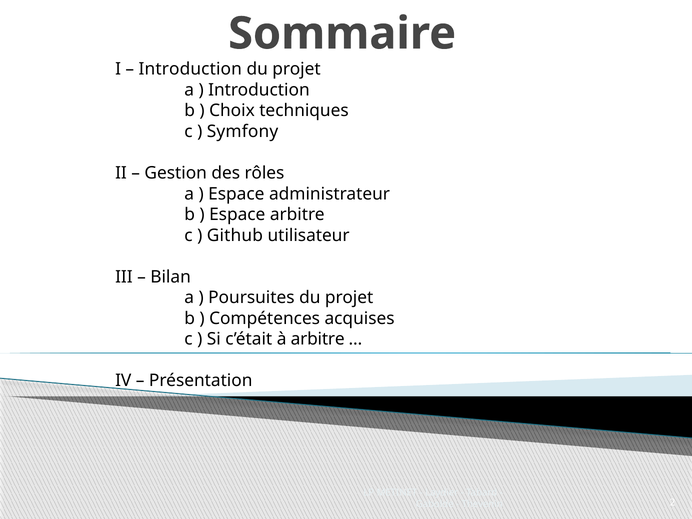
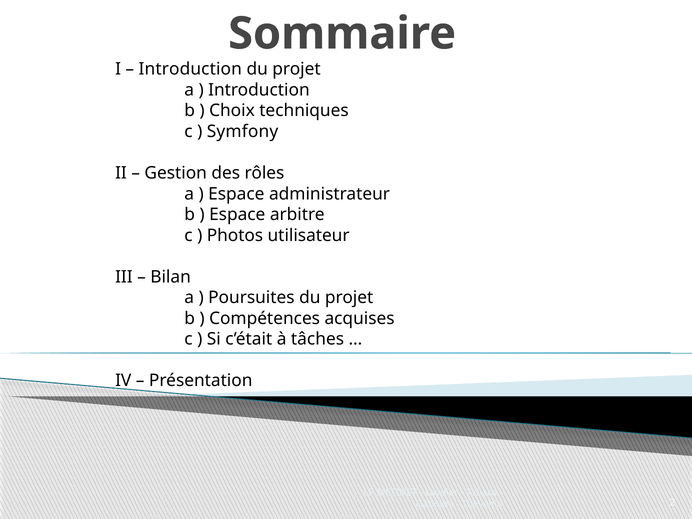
Github: Github -> Photos
à arbitre: arbitre -> tâches
